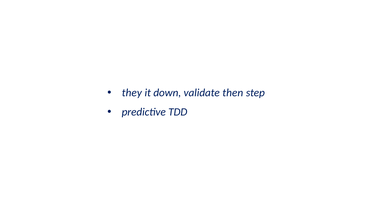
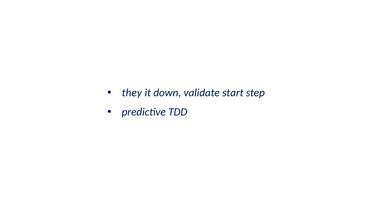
then: then -> start
